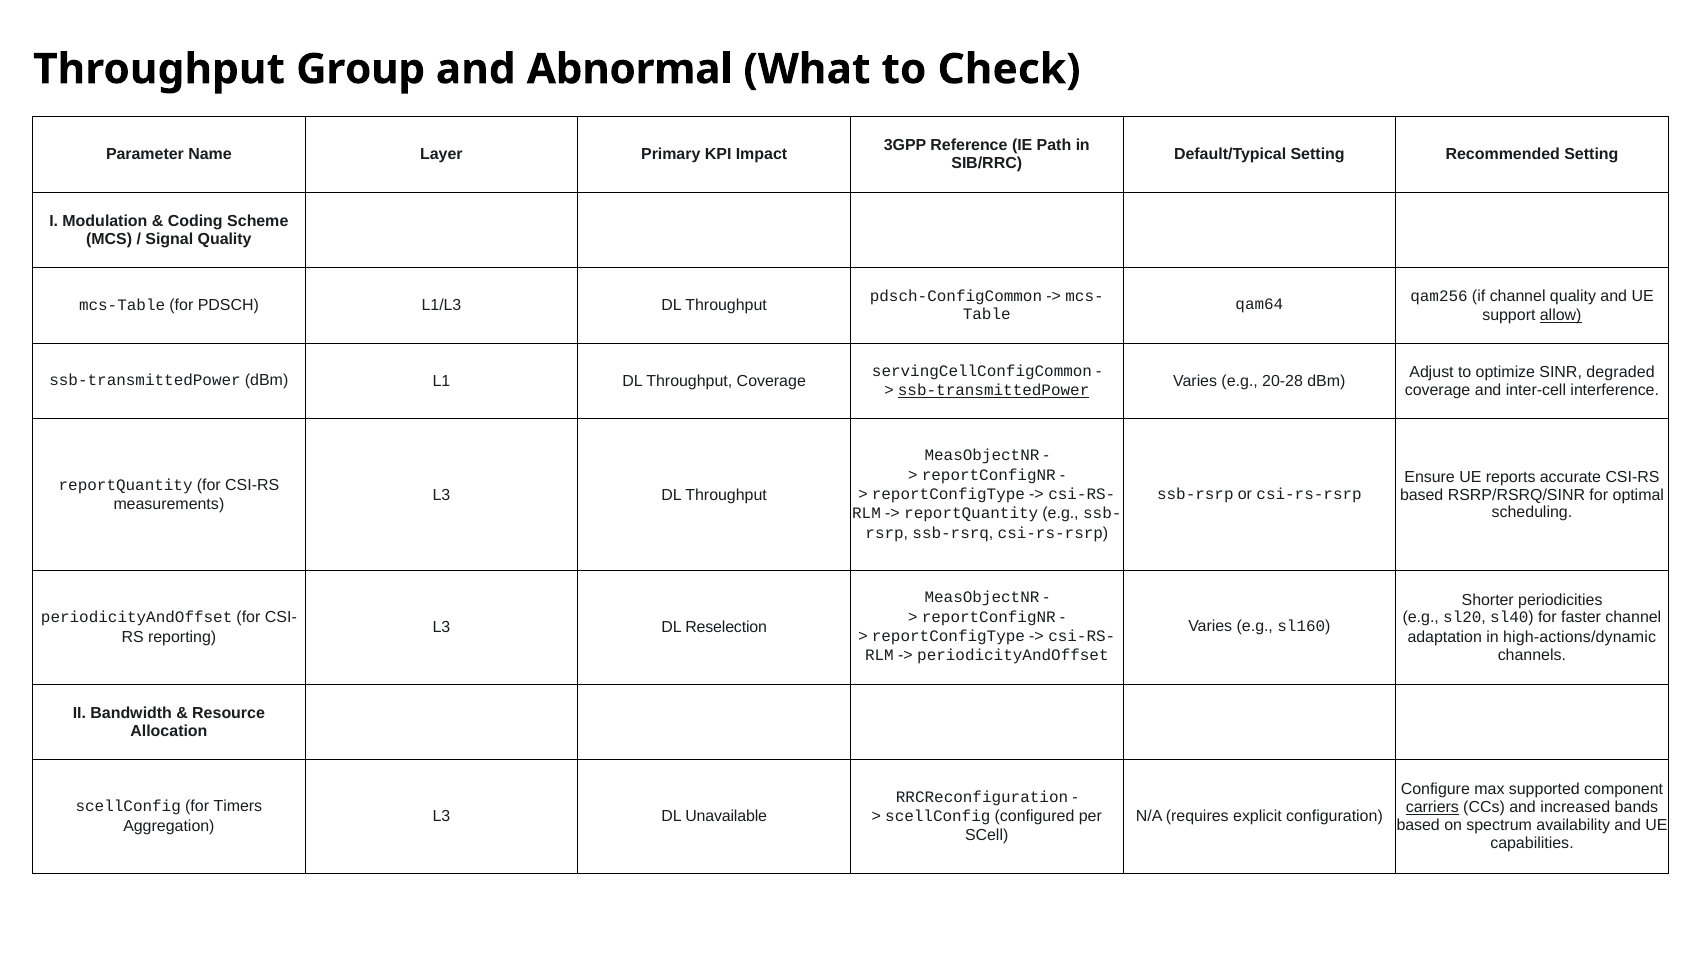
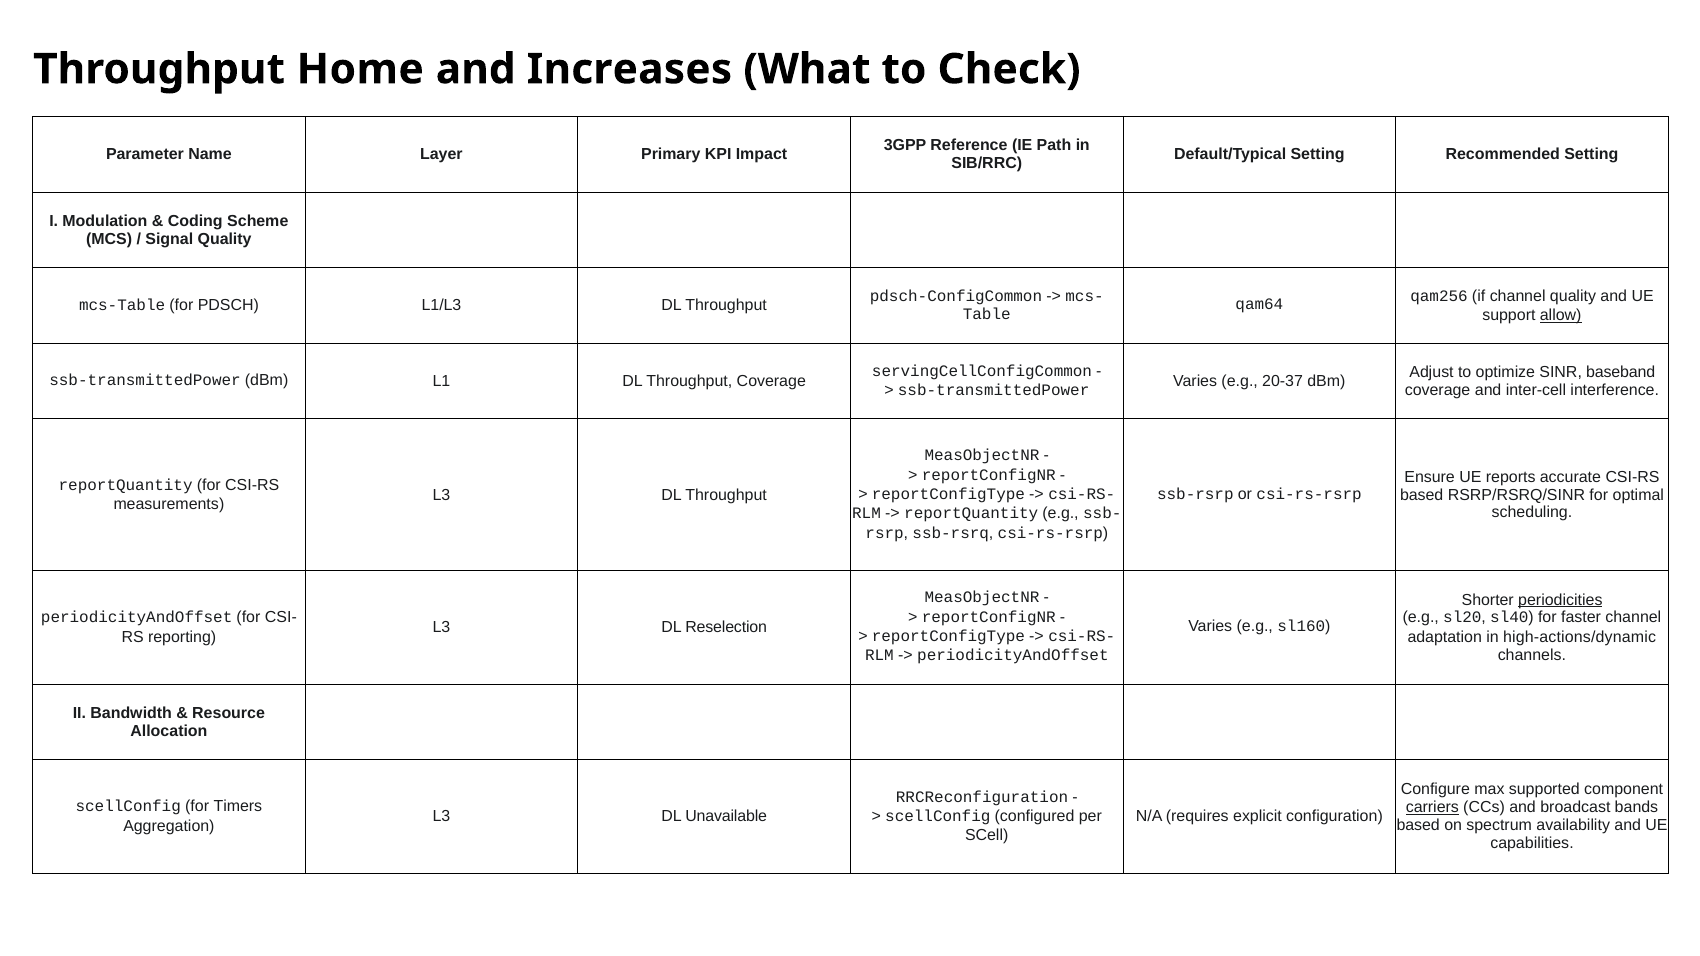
Group: Group -> Home
Abnormal: Abnormal -> Increases
degraded: degraded -> baseband
20-28: 20-28 -> 20-37
ssb-transmittedPower at (994, 390) underline: present -> none
periodicities underline: none -> present
increased: increased -> broadcast
